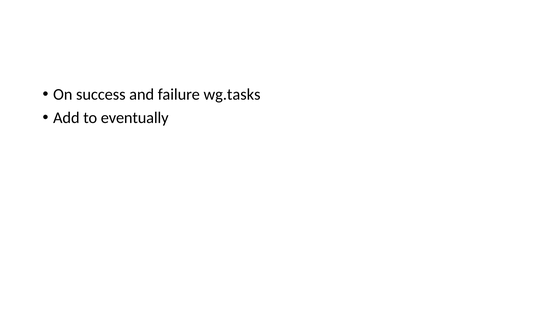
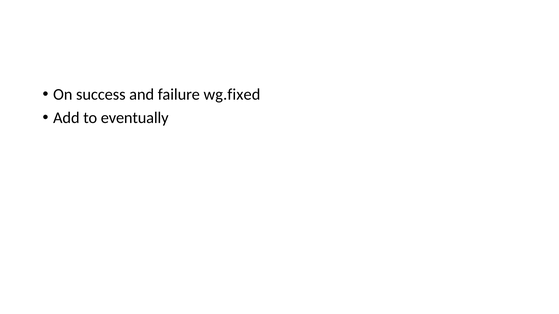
wg.tasks: wg.tasks -> wg.fixed
